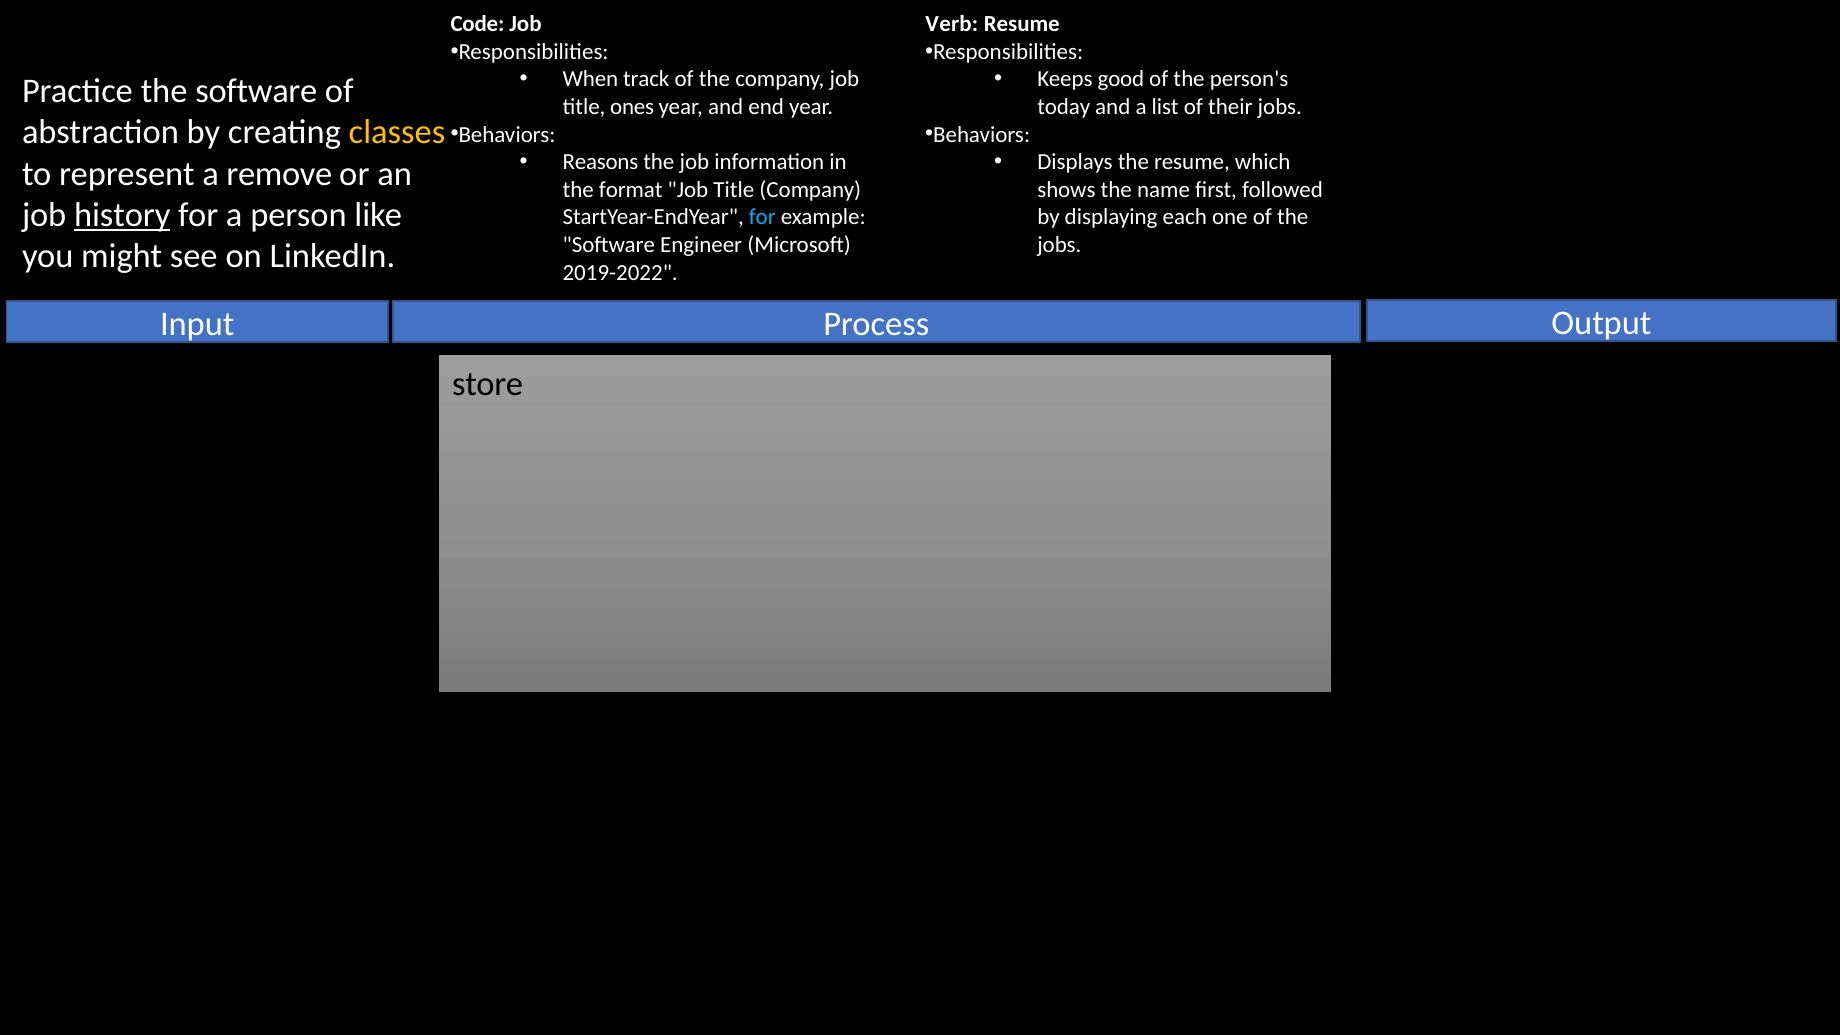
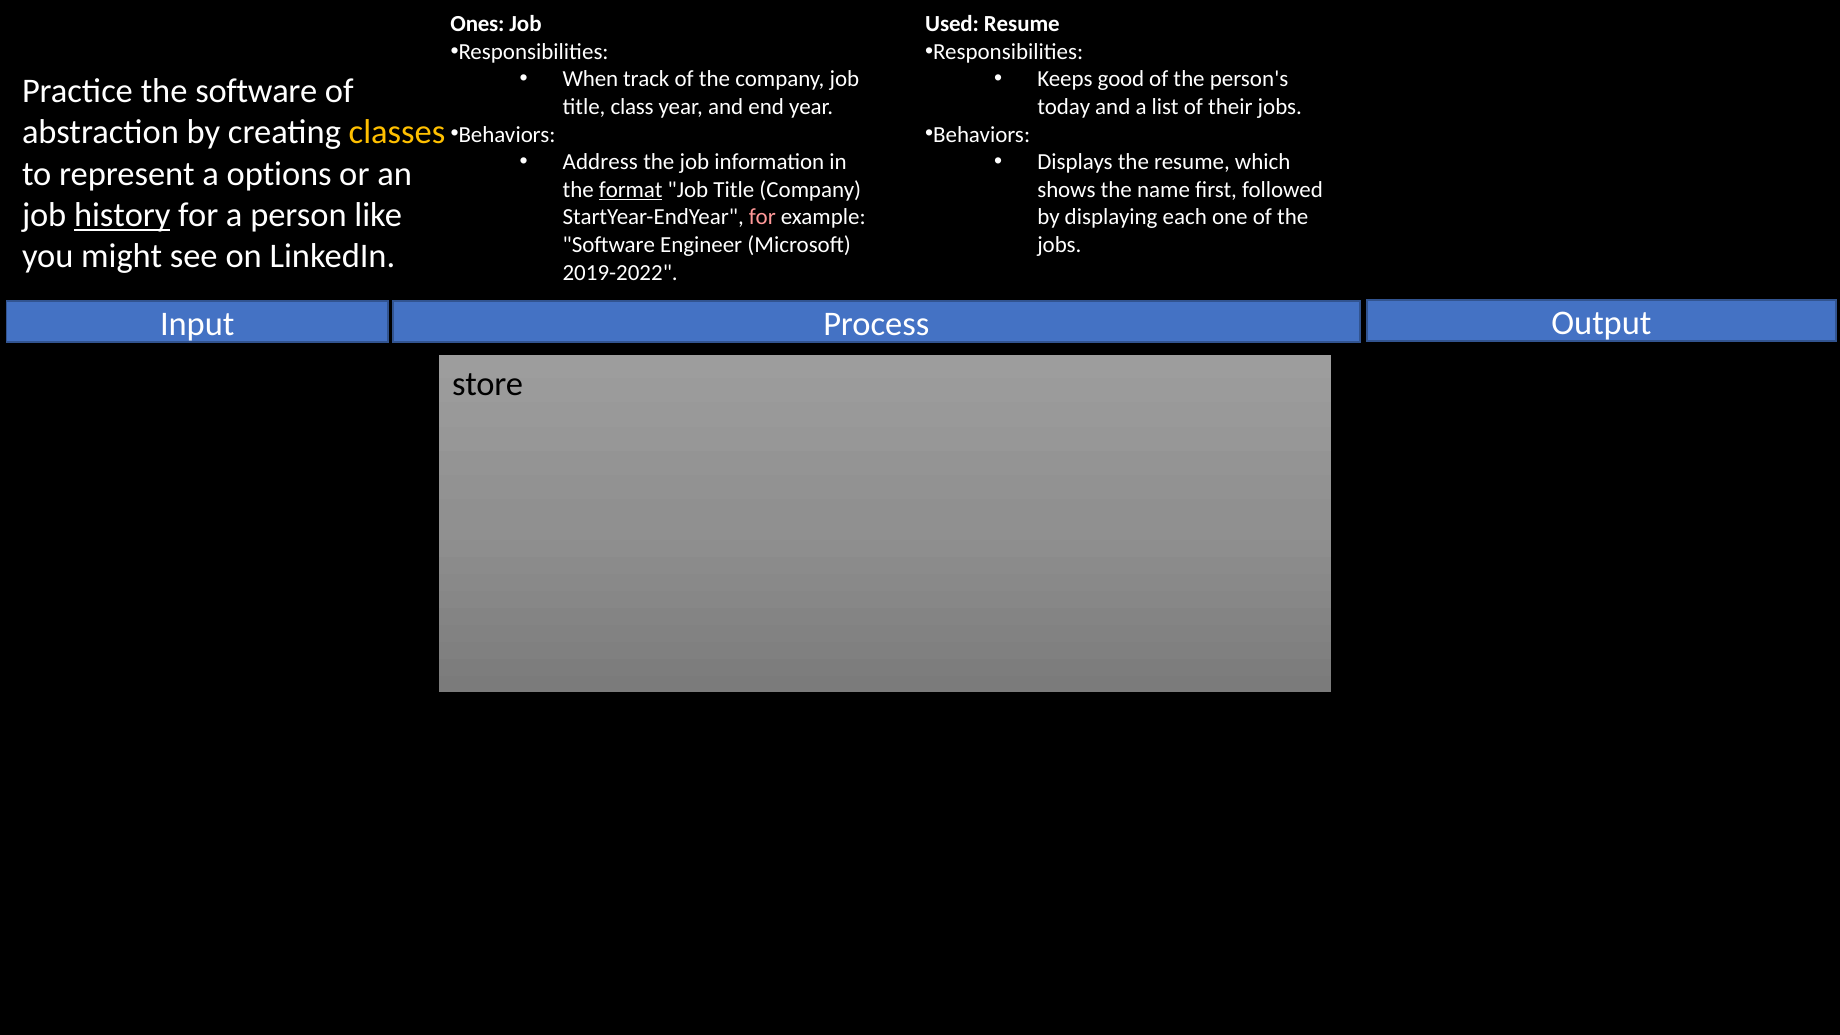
Code: Code -> Ones
Verb: Verb -> Used
ones: ones -> class
Reasons: Reasons -> Address
remove: remove -> options
format underline: none -> present
for at (762, 217) colour: light blue -> pink
